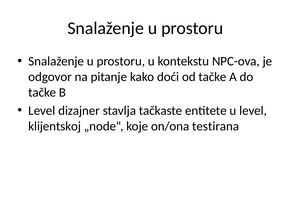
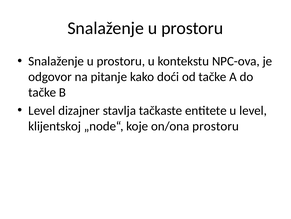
on/ona testirana: testirana -> prostoru
